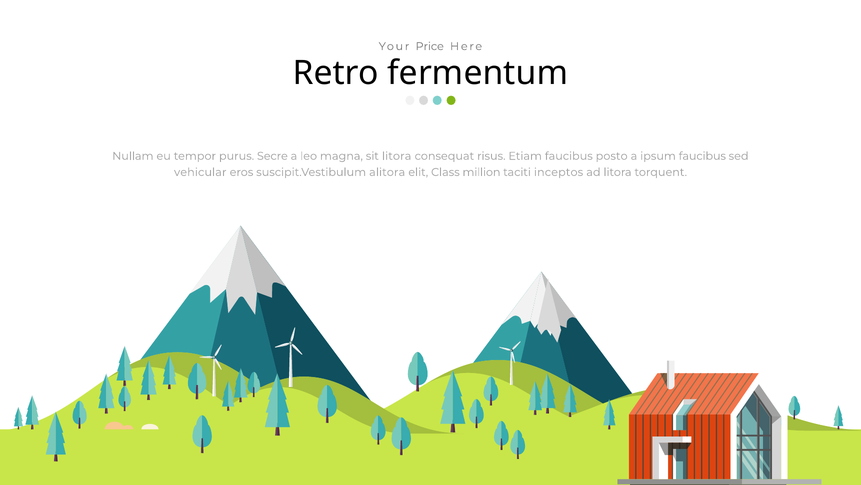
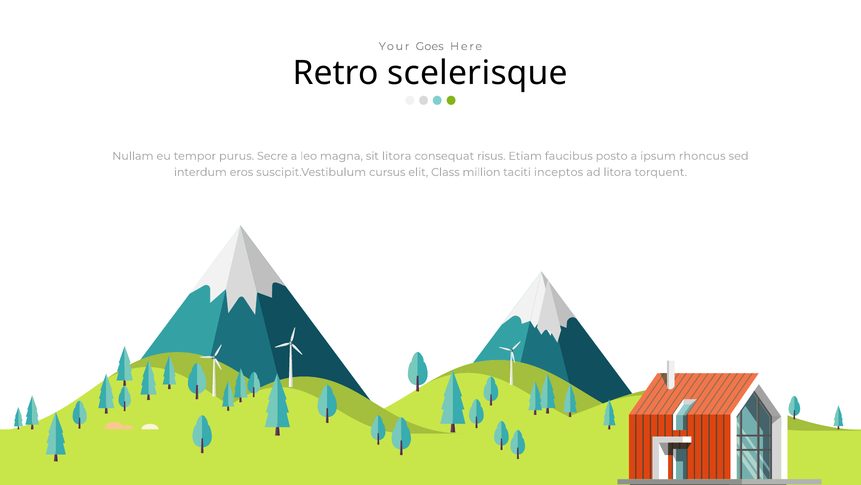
Price: Price -> Goes
fermentum: fermentum -> scelerisque
ipsum faucibus: faucibus -> rhoncus
vehicular: vehicular -> interdum
alitora: alitora -> cursus
